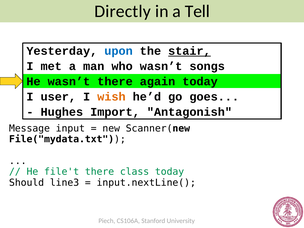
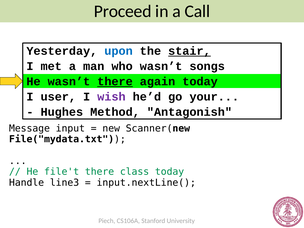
Directly: Directly -> Proceed
Tell: Tell -> Call
there at (115, 81) underline: none -> present
wish colour: orange -> purple
goes: goes -> your
Import: Import -> Method
Should: Should -> Handle
